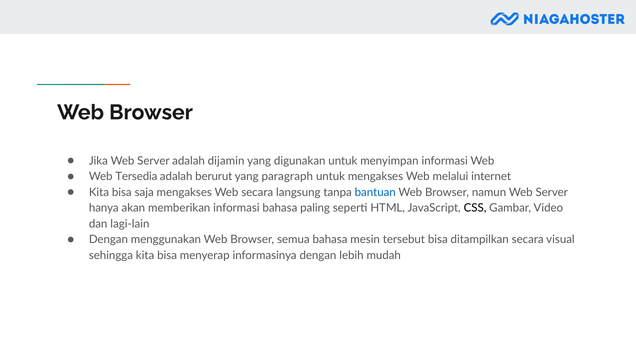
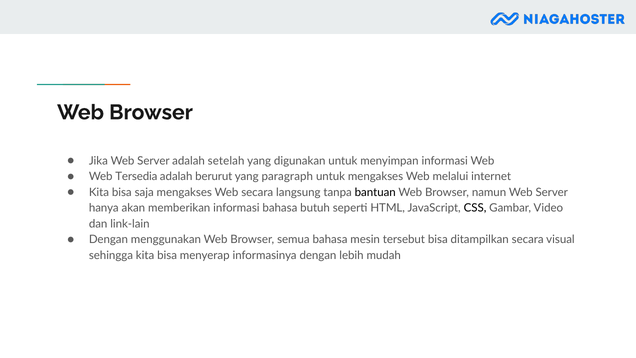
dijamin: dijamin -> setelah
bantuan colour: blue -> black
paling: paling -> butuh
lagi-lain: lagi-lain -> link-lain
